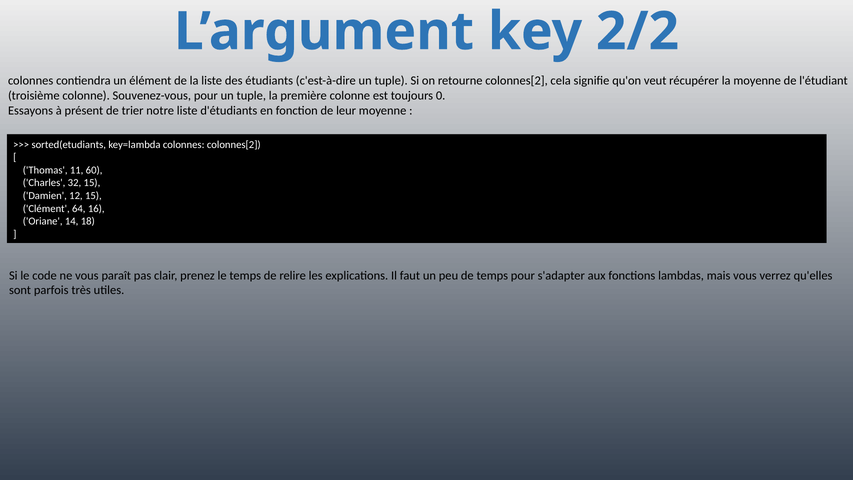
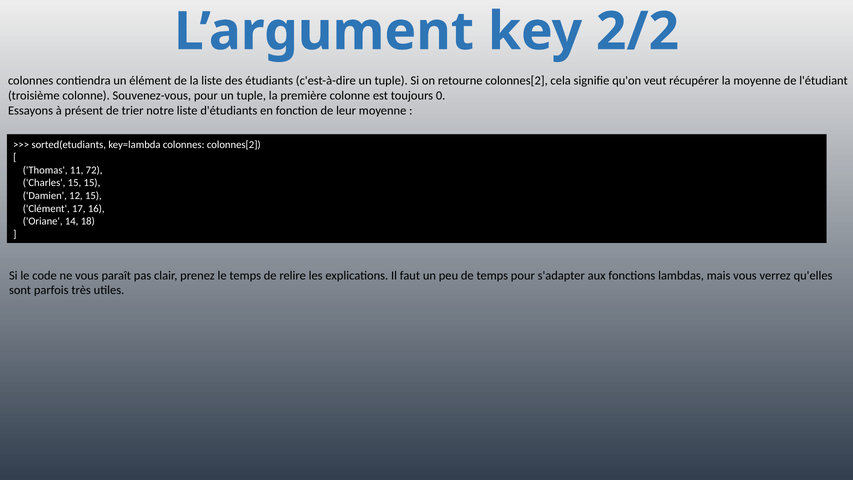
60: 60 -> 72
Charles 32: 32 -> 15
64: 64 -> 17
